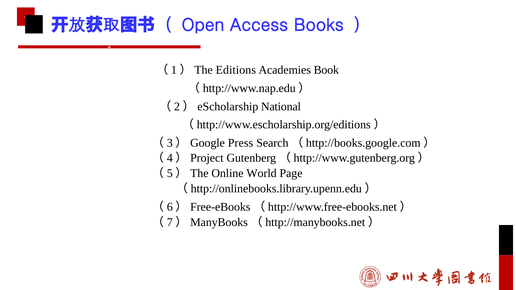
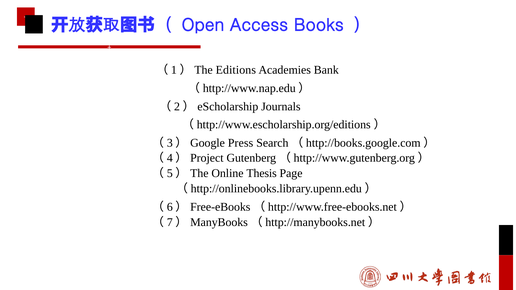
Book: Book -> Bank
National: National -> Journals
World: World -> Thesis
